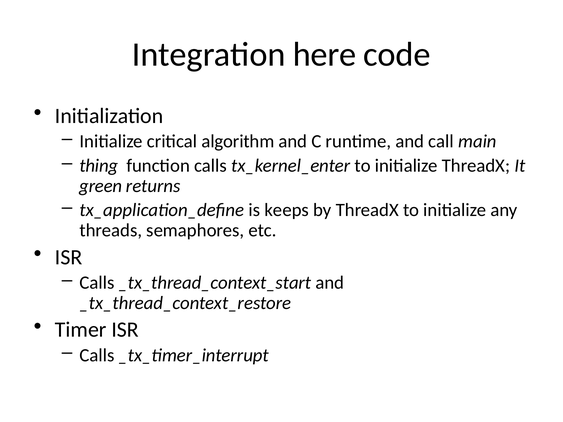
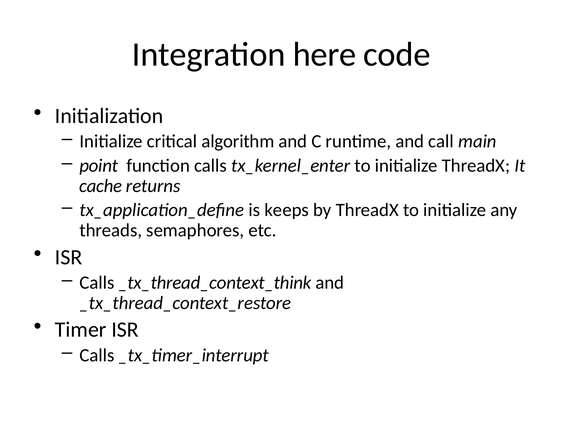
thing: thing -> point
green: green -> cache
_tx_thread_context_start: _tx_thread_context_start -> _tx_thread_context_think
